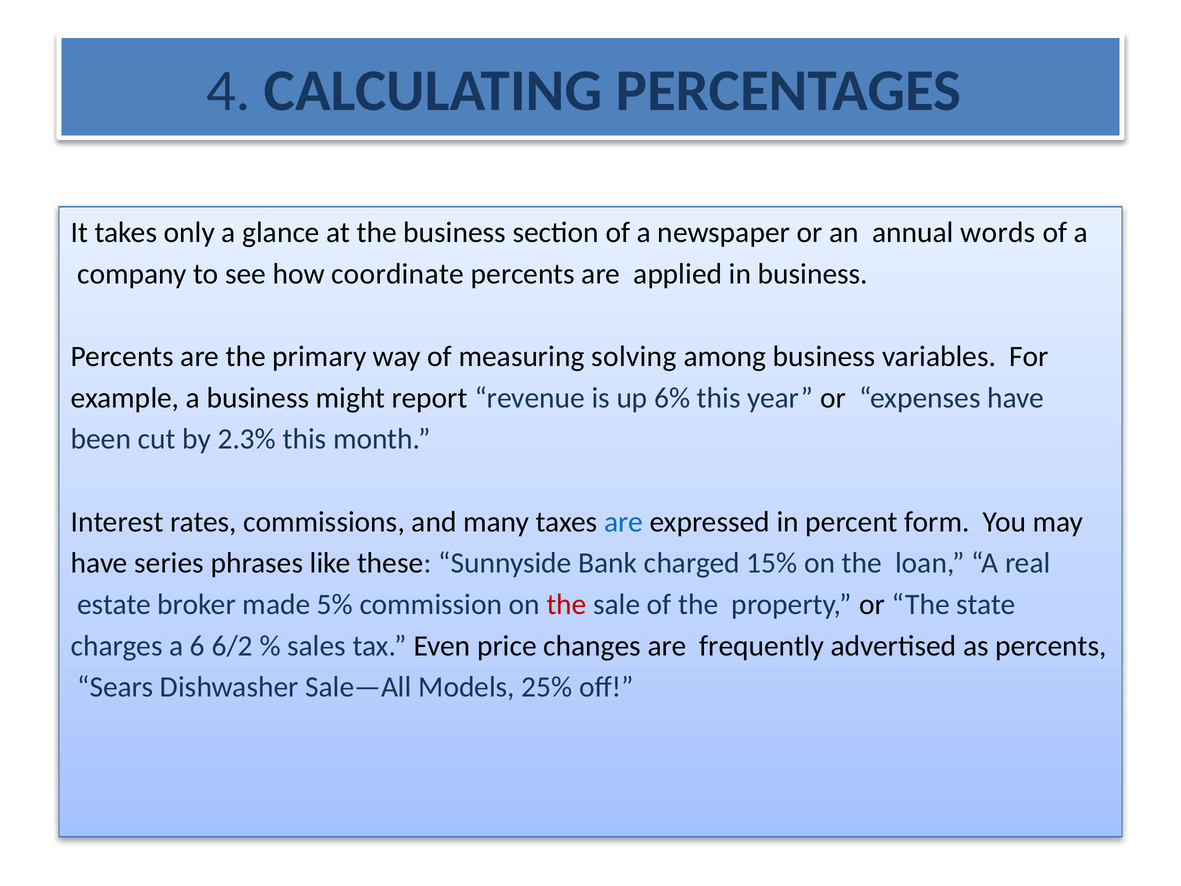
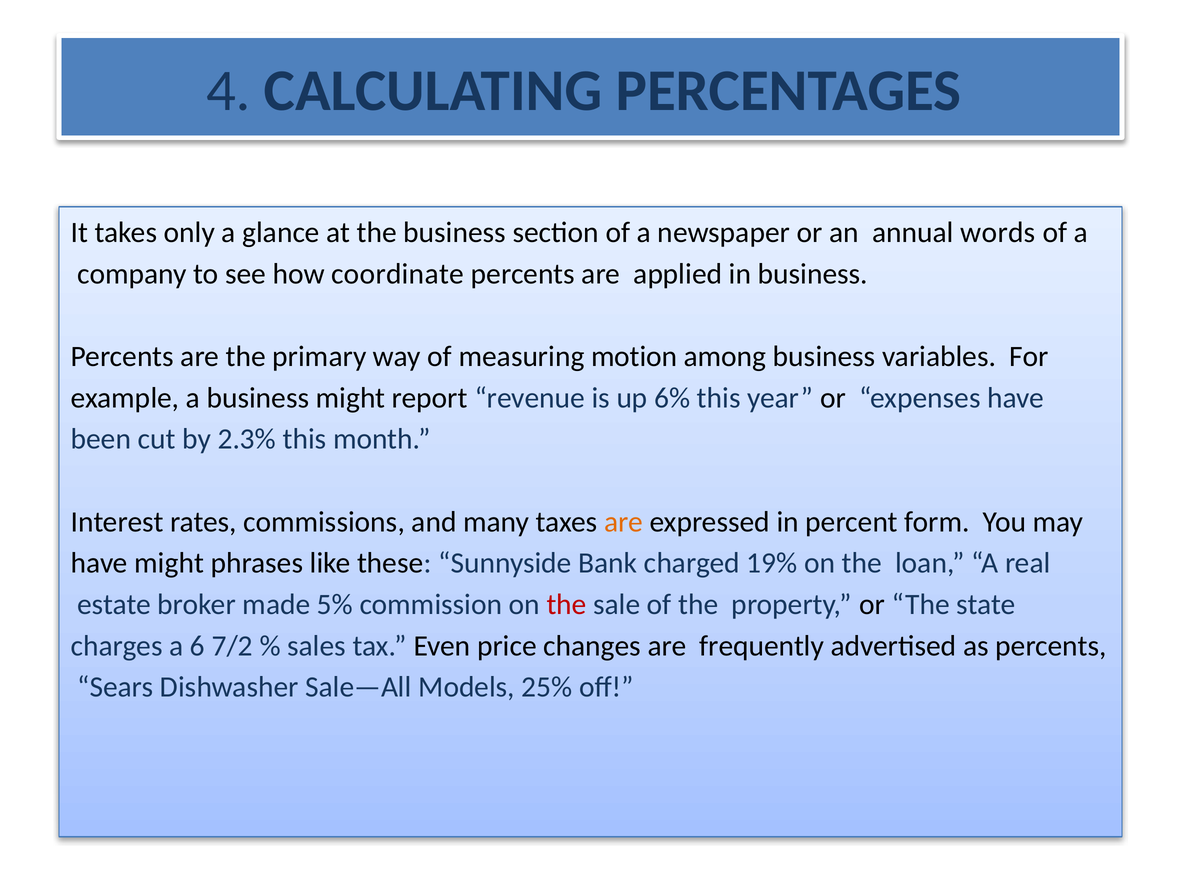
solving: solving -> motion
are at (624, 522) colour: blue -> orange
have series: series -> might
15%: 15% -> 19%
6/2: 6/2 -> 7/2
